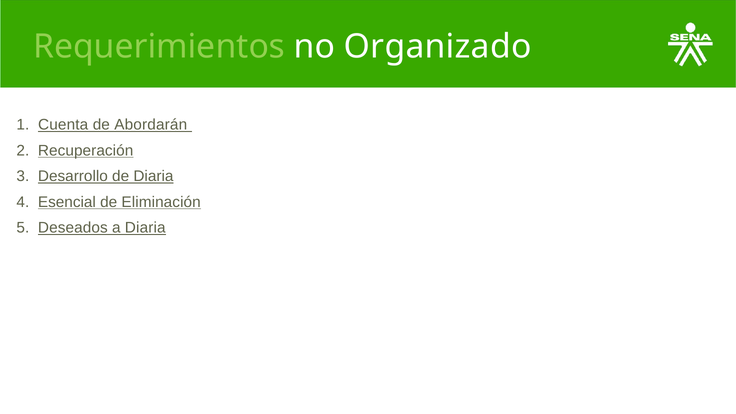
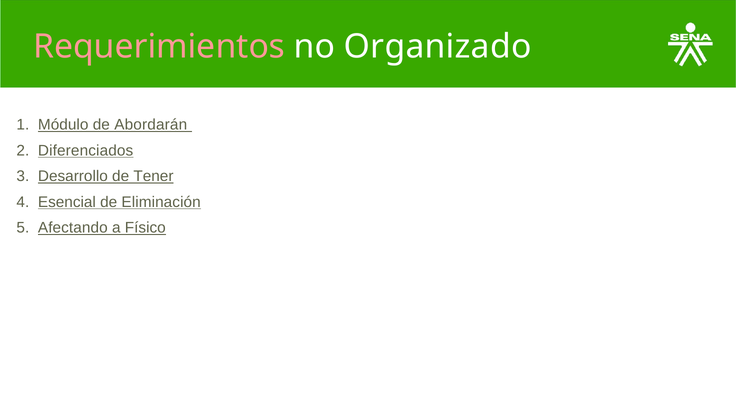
Requerimientos colour: light green -> pink
Cuenta: Cuenta -> Módulo
Recuperación: Recuperación -> Diferenciados
de Diaria: Diaria -> Tener
Deseados: Deseados -> Afectando
a Diaria: Diaria -> Físico
